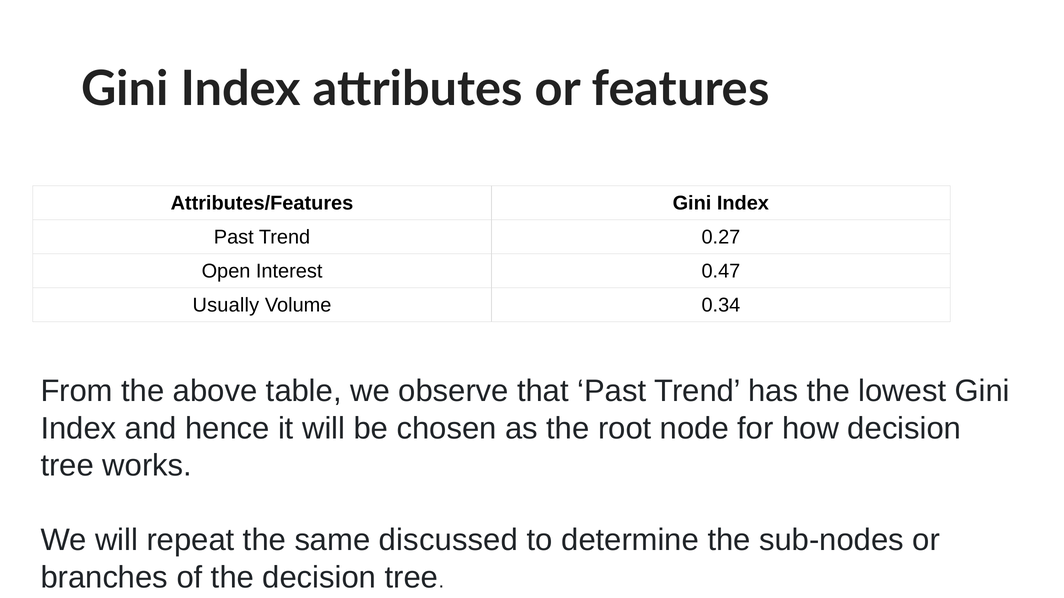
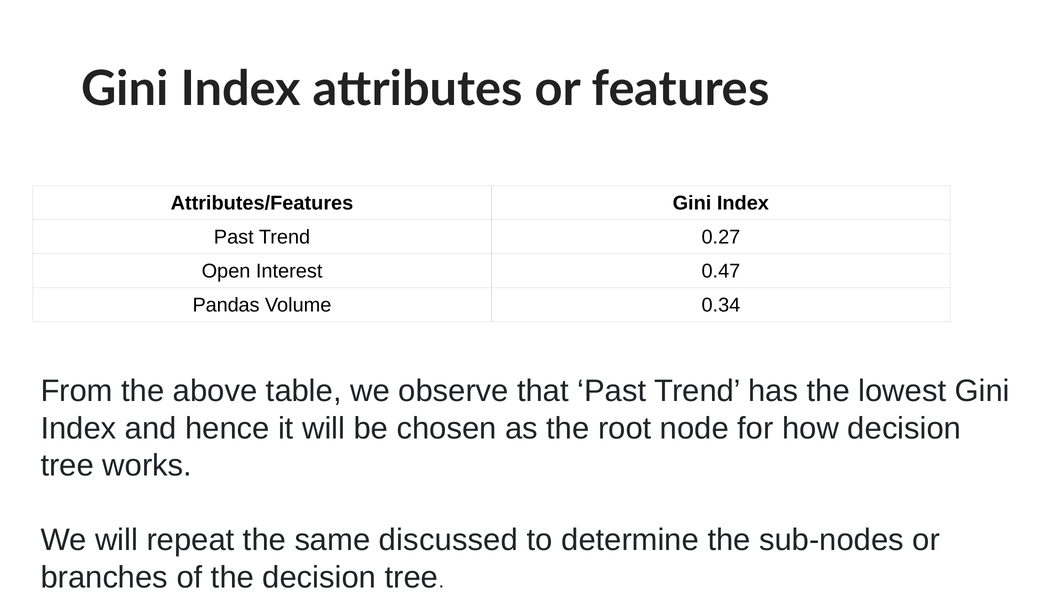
Usually: Usually -> Pandas
